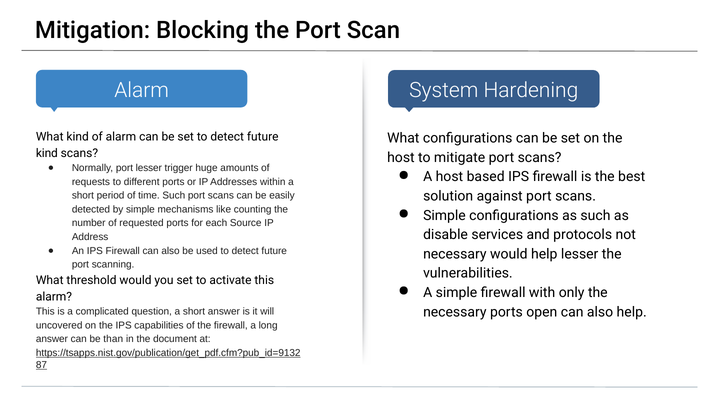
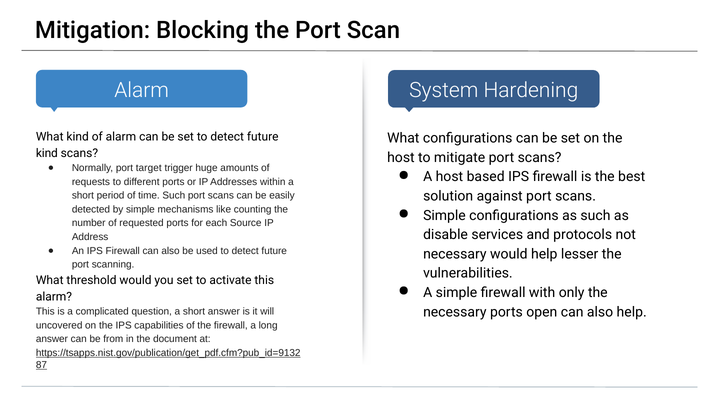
port lesser: lesser -> target
than: than -> from
